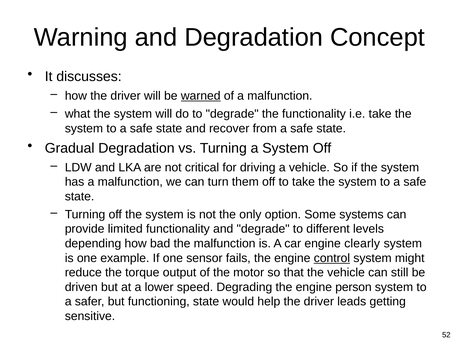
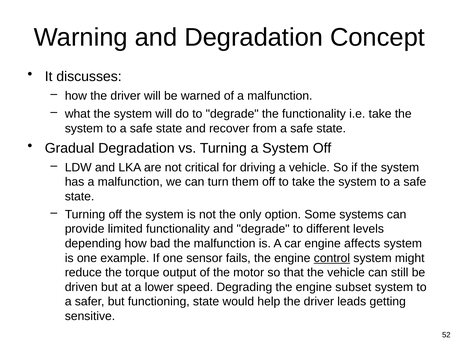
warned underline: present -> none
clearly: clearly -> affects
person: person -> subset
